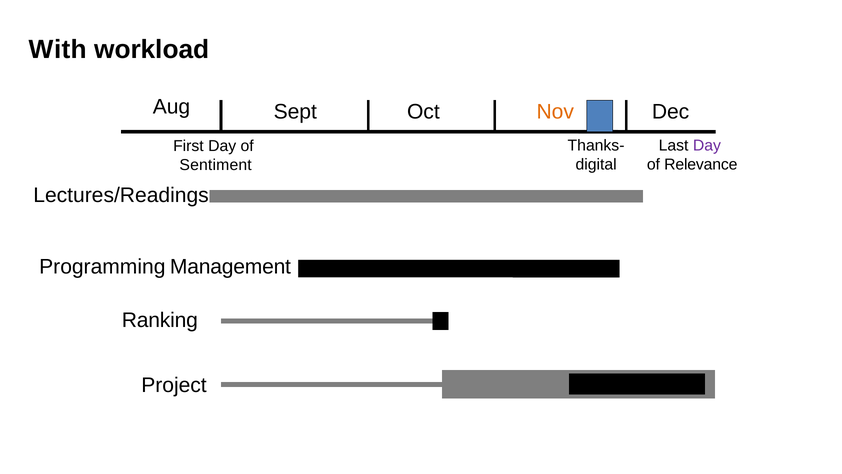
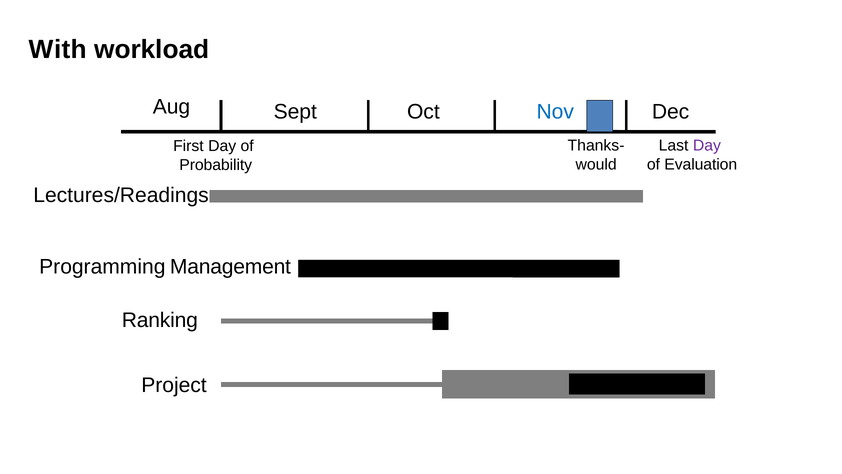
Nov colour: orange -> blue
digital: digital -> would
Relevance: Relevance -> Evaluation
Sentiment: Sentiment -> Probability
